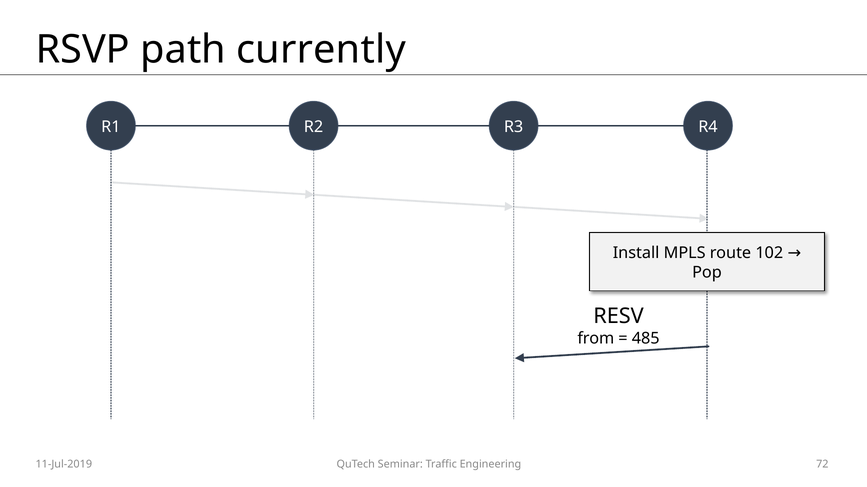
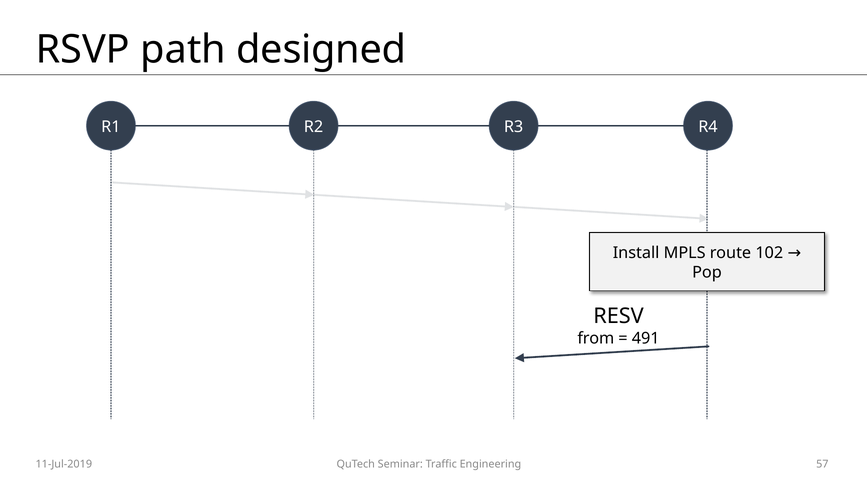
currently: currently -> designed
485: 485 -> 491
72: 72 -> 57
